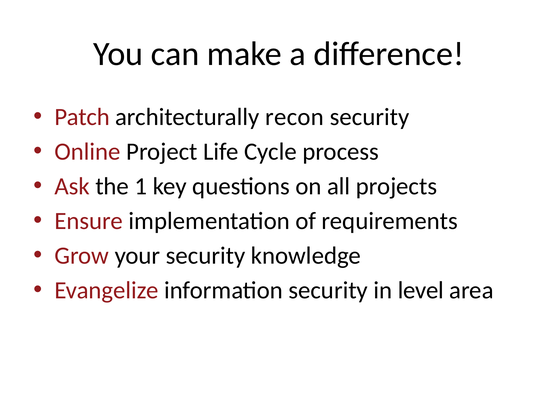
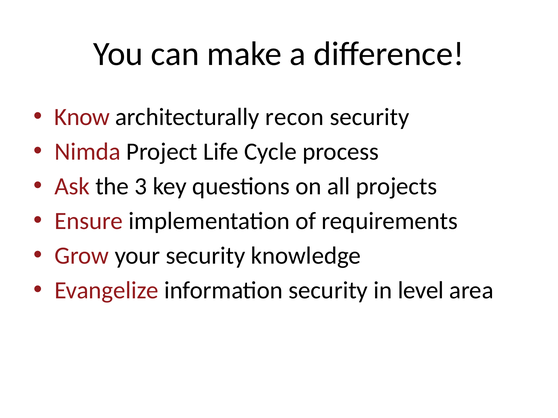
Patch: Patch -> Know
Online: Online -> Nimda
1: 1 -> 3
